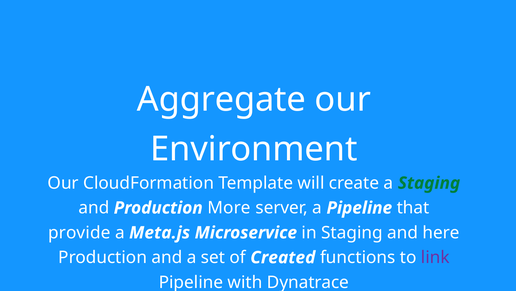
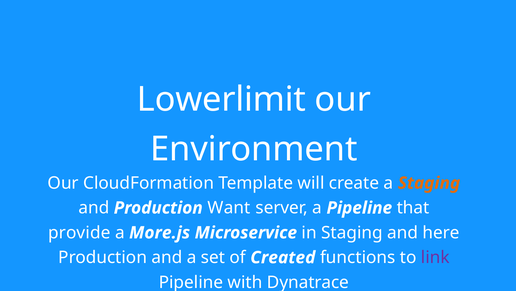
Aggregate: Aggregate -> Lowerlimit
Staging at (429, 183) colour: green -> orange
More: More -> Want
Meta.js: Meta.js -> More.js
